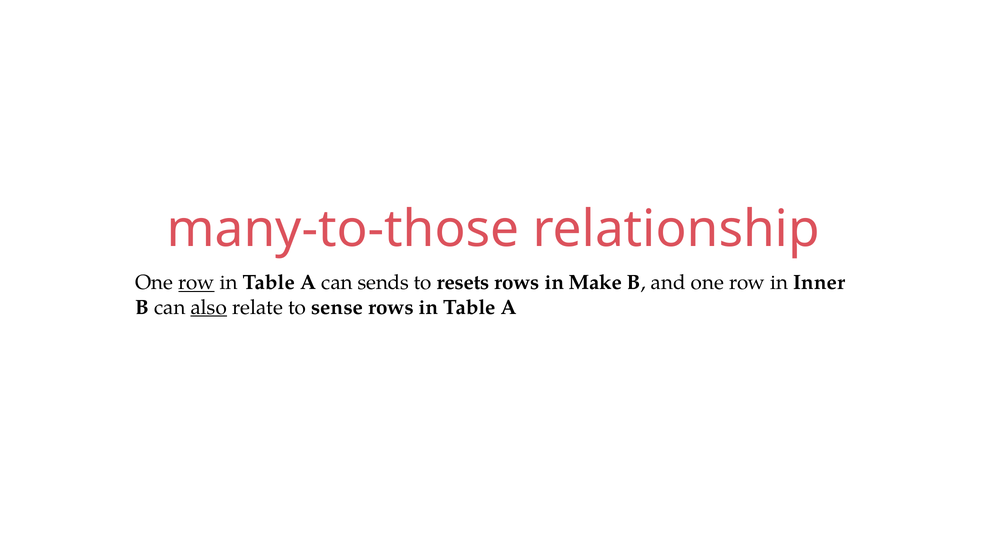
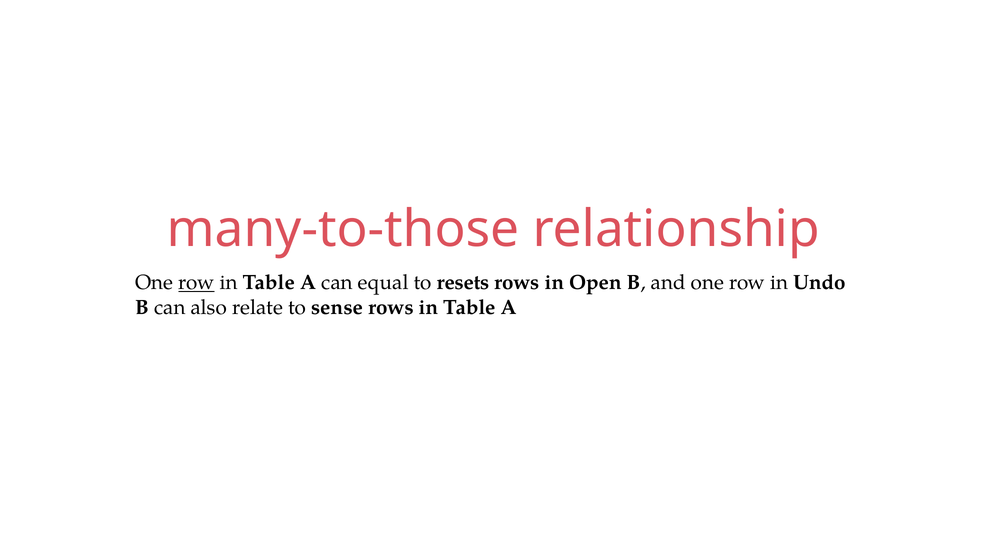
sends: sends -> equal
Make: Make -> Open
Inner: Inner -> Undo
also underline: present -> none
